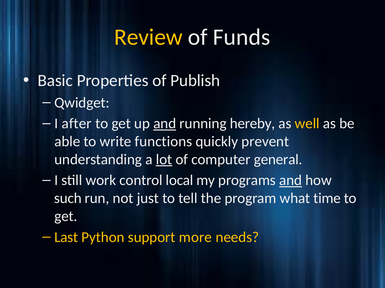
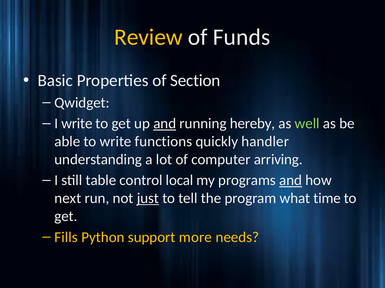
Publish: Publish -> Section
I after: after -> write
well colour: yellow -> light green
prevent: prevent -> handler
lot underline: present -> none
general: general -> arriving
work: work -> table
such: such -> next
just underline: none -> present
Last: Last -> Fills
